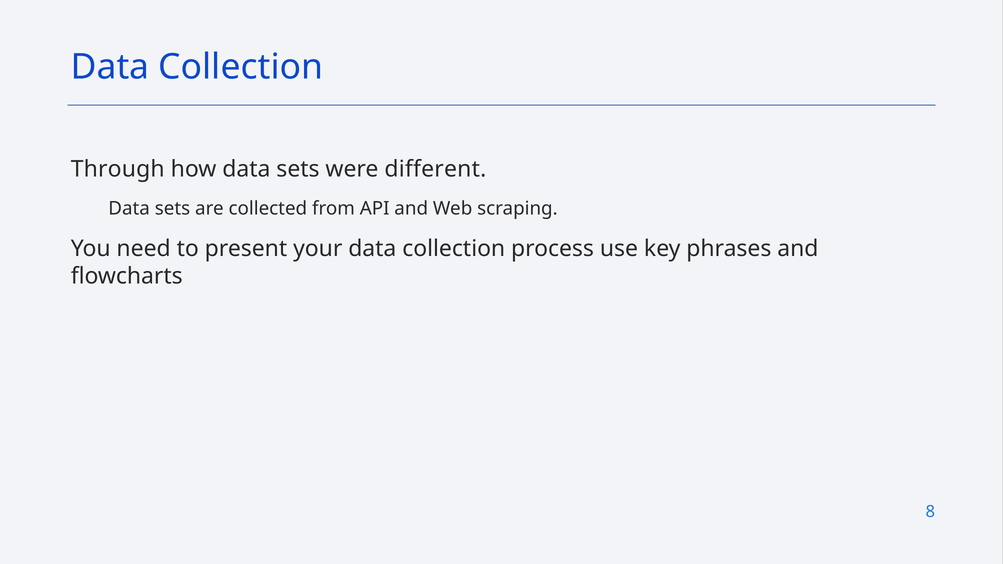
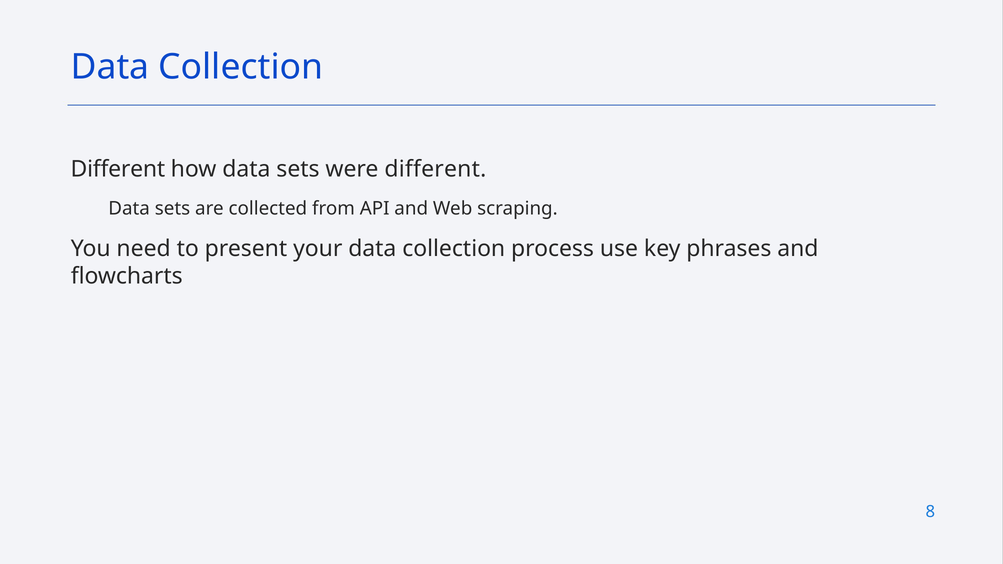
Through at (118, 169): Through -> Different
